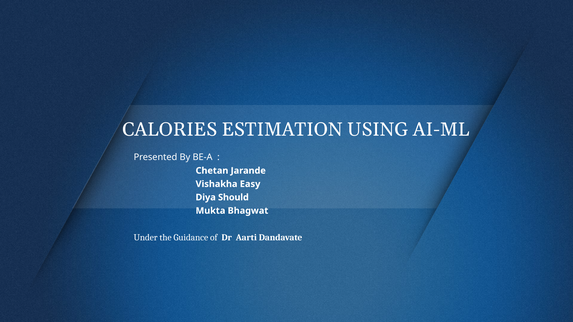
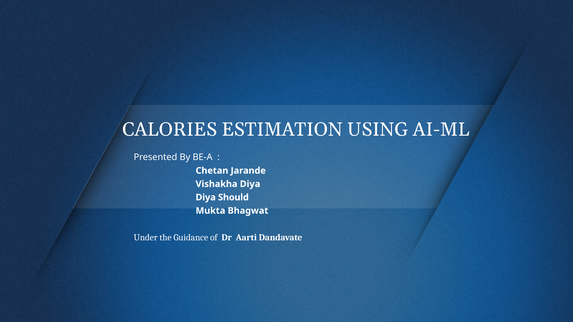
Vishakha Easy: Easy -> Diya
